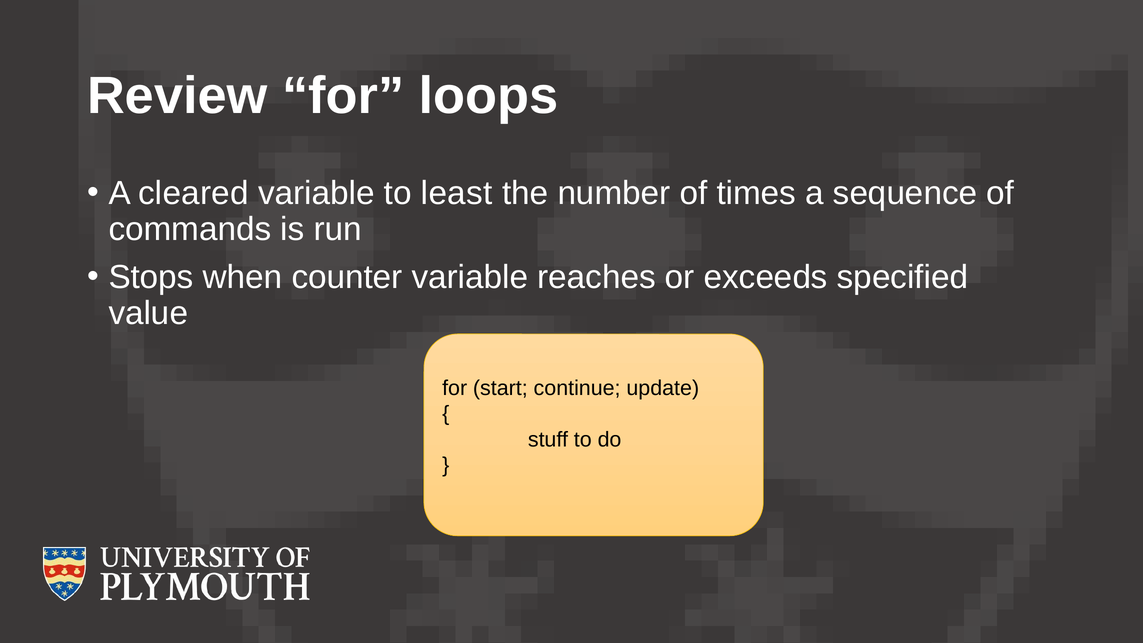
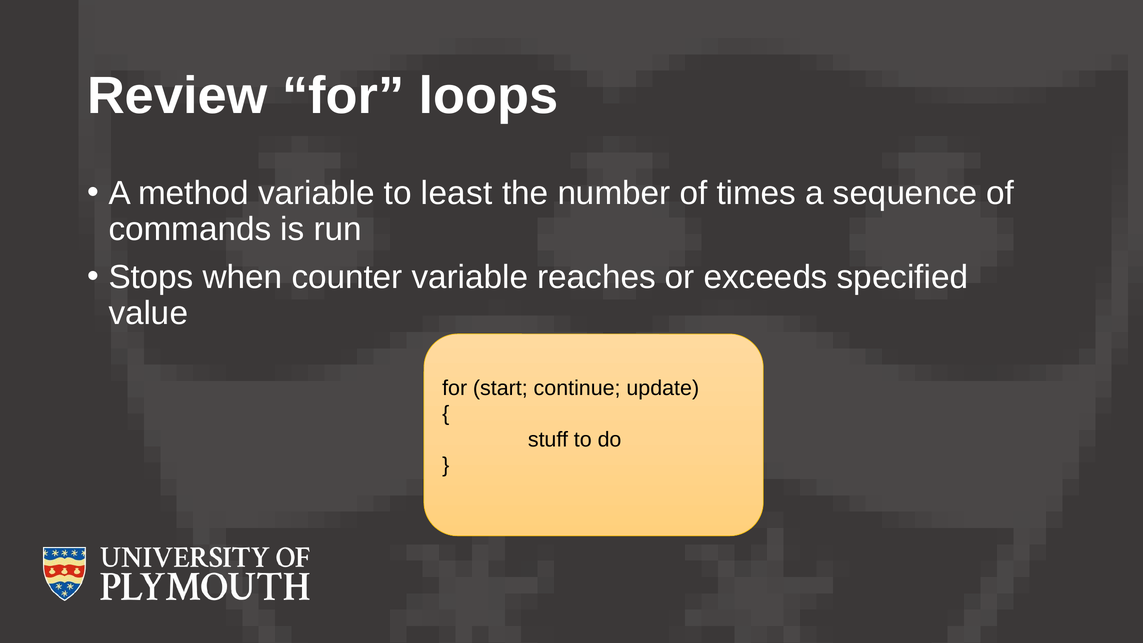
cleared: cleared -> method
